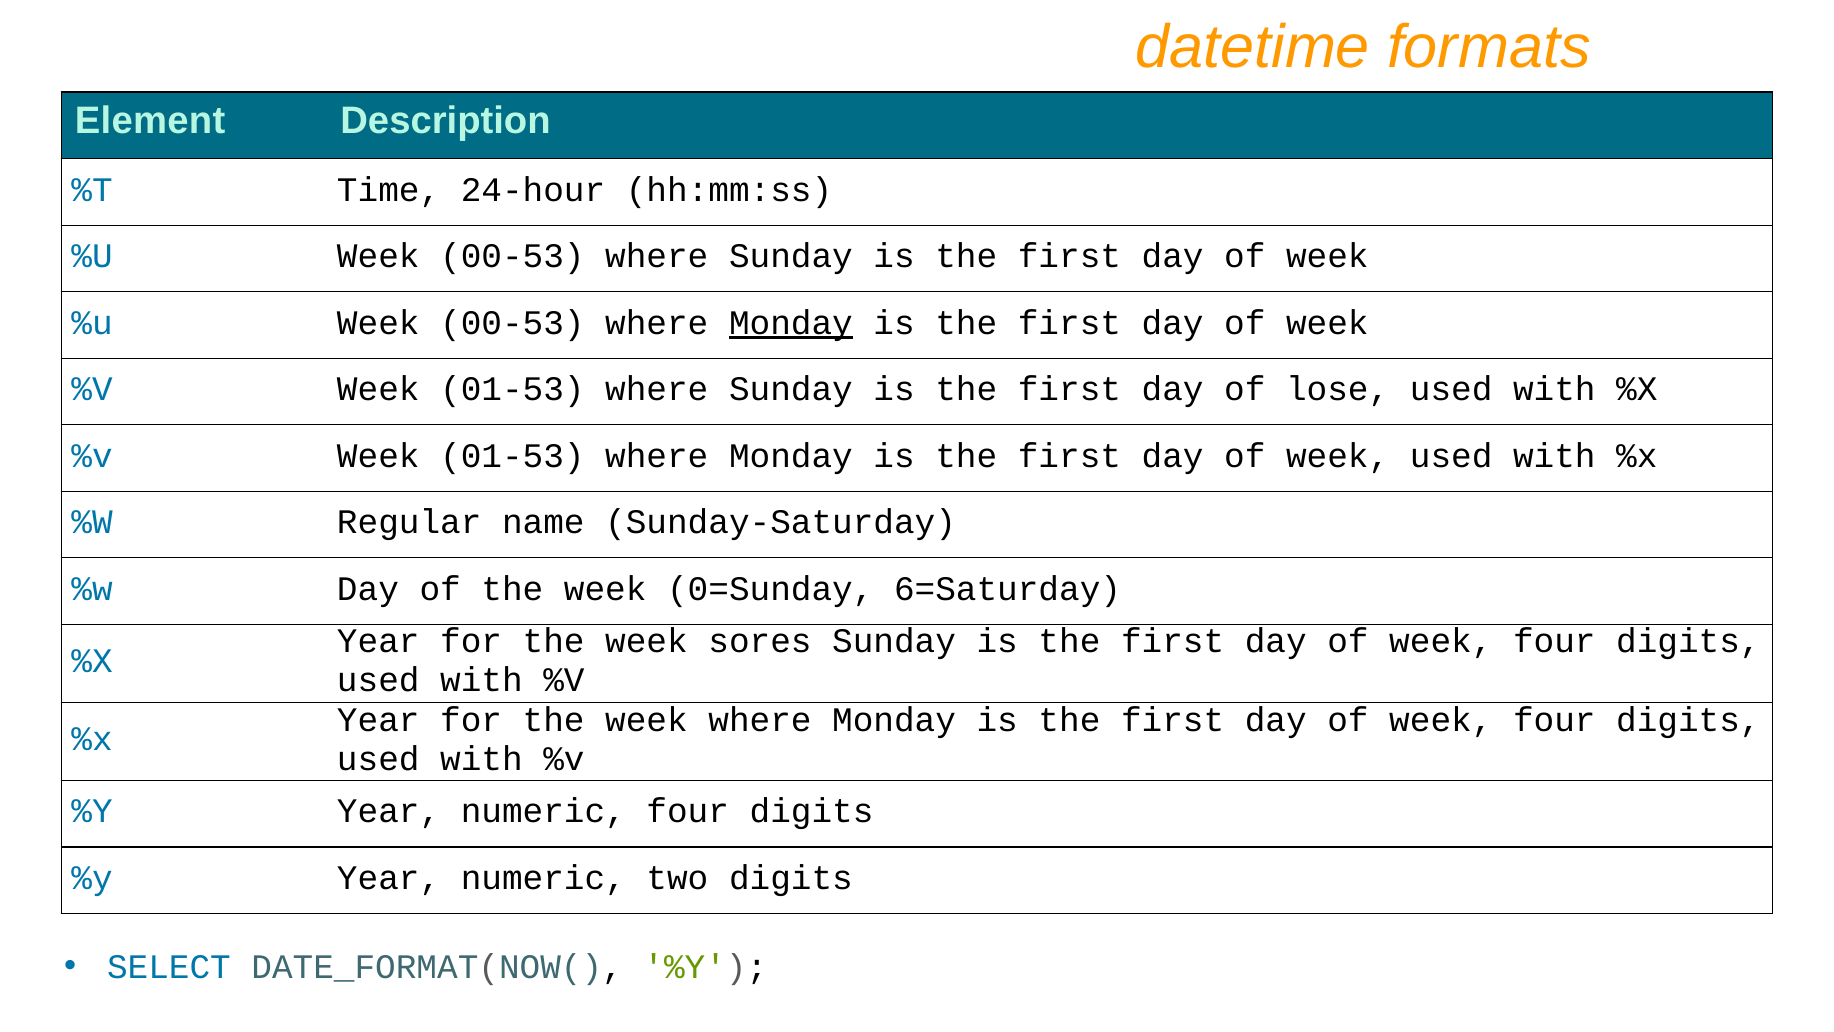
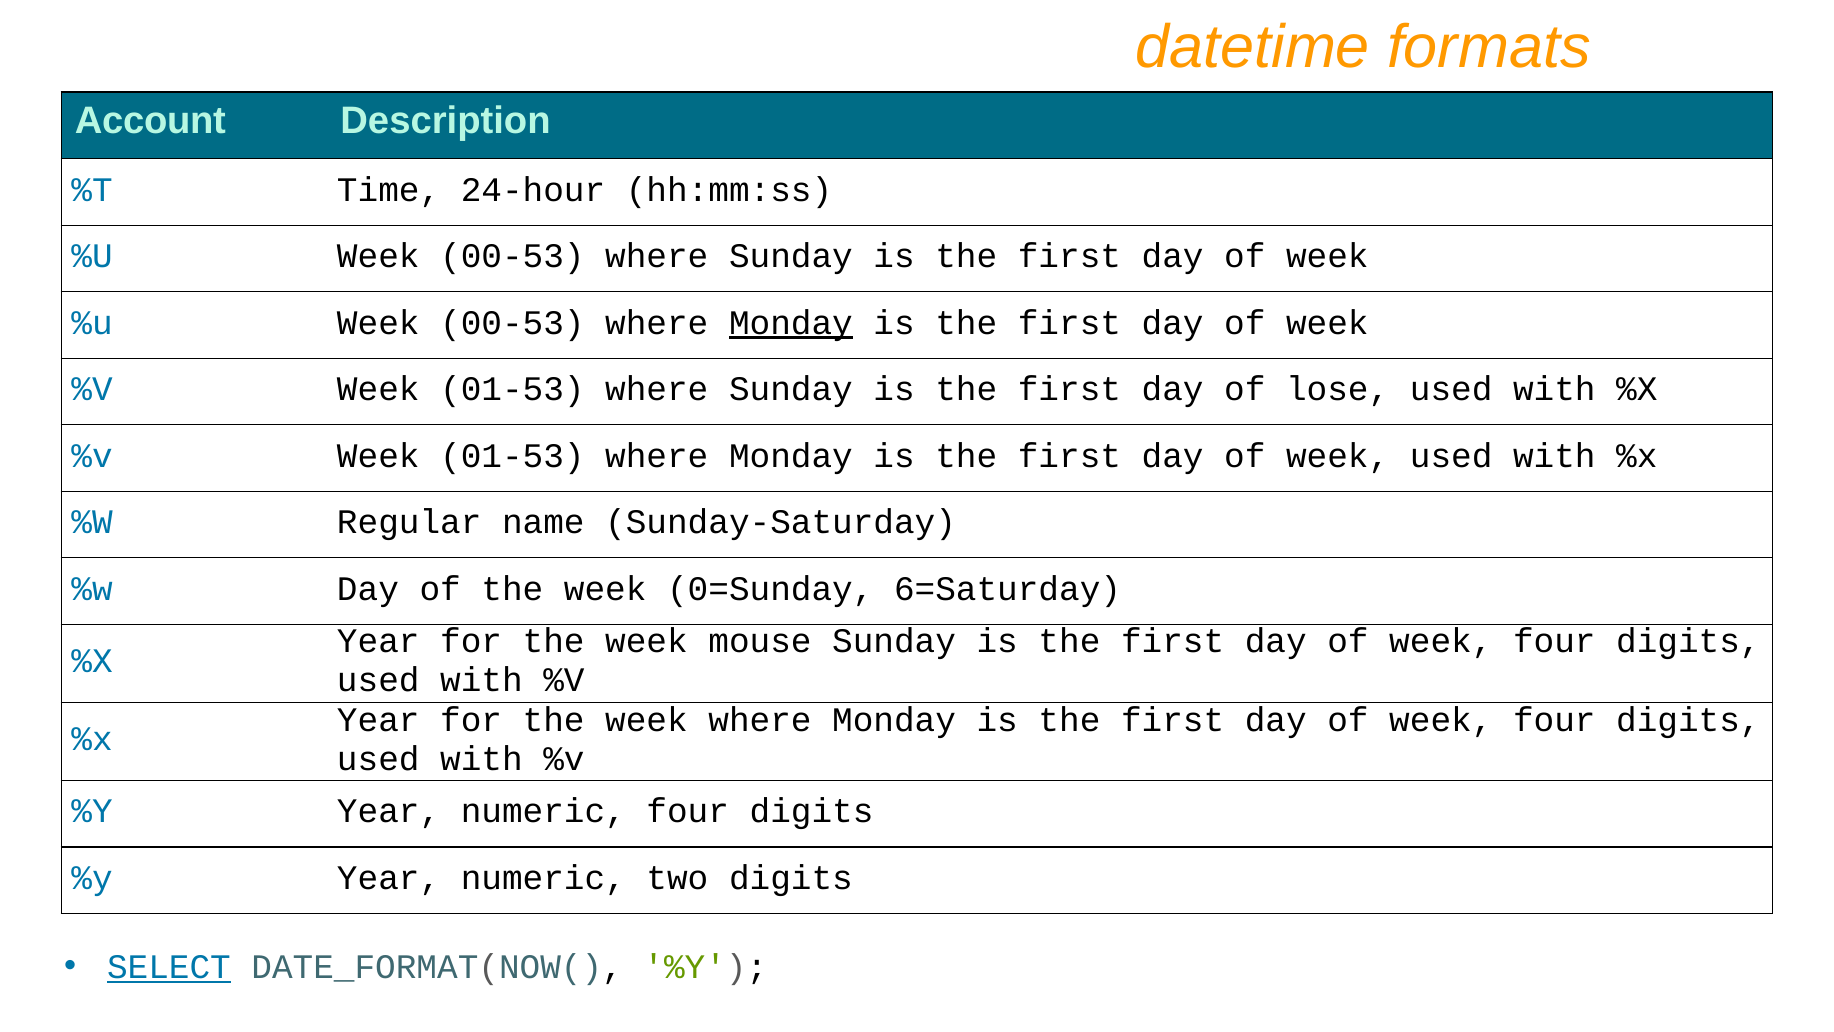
Element: Element -> Account
sores: sores -> mouse
SELECT underline: none -> present
